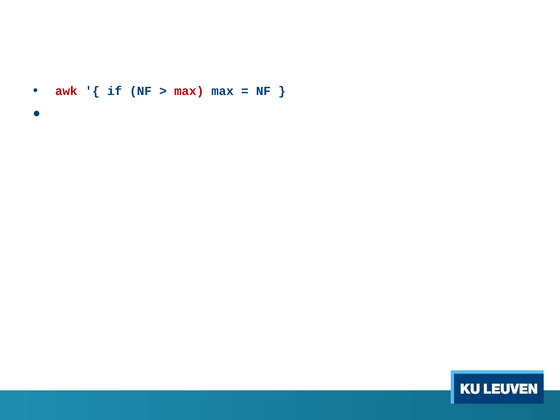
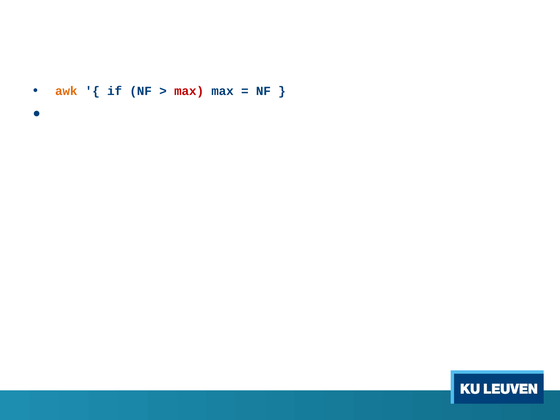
awk colour: red -> orange
